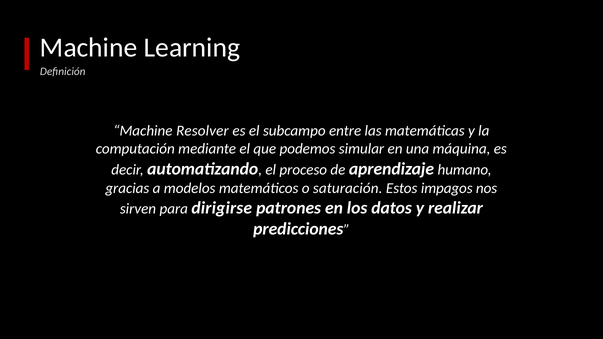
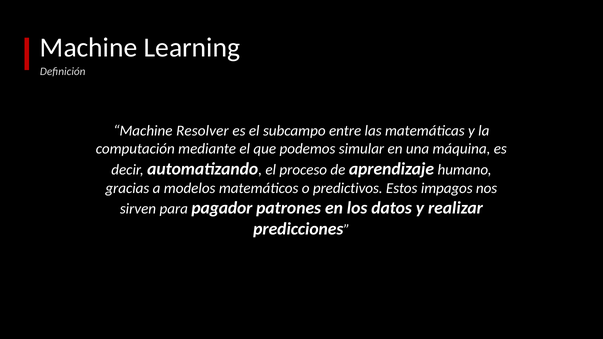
saturación: saturación -> predictivos
dirigirse: dirigirse -> pagador
